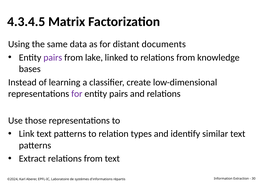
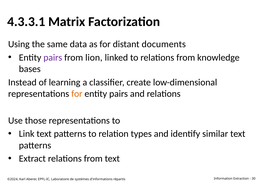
4.3.4.5: 4.3.4.5 -> 4.3.3.1
lake: lake -> lion
for at (77, 94) colour: purple -> orange
